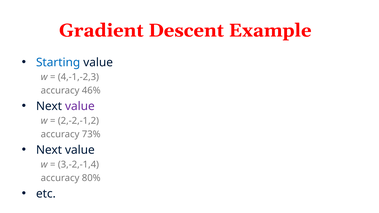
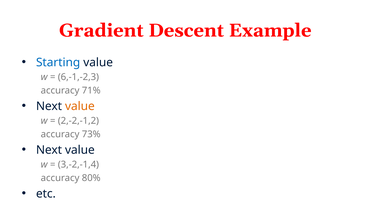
4,-1,-2,3: 4,-1,-2,3 -> 6,-1,-2,3
46%: 46% -> 71%
value at (80, 106) colour: purple -> orange
